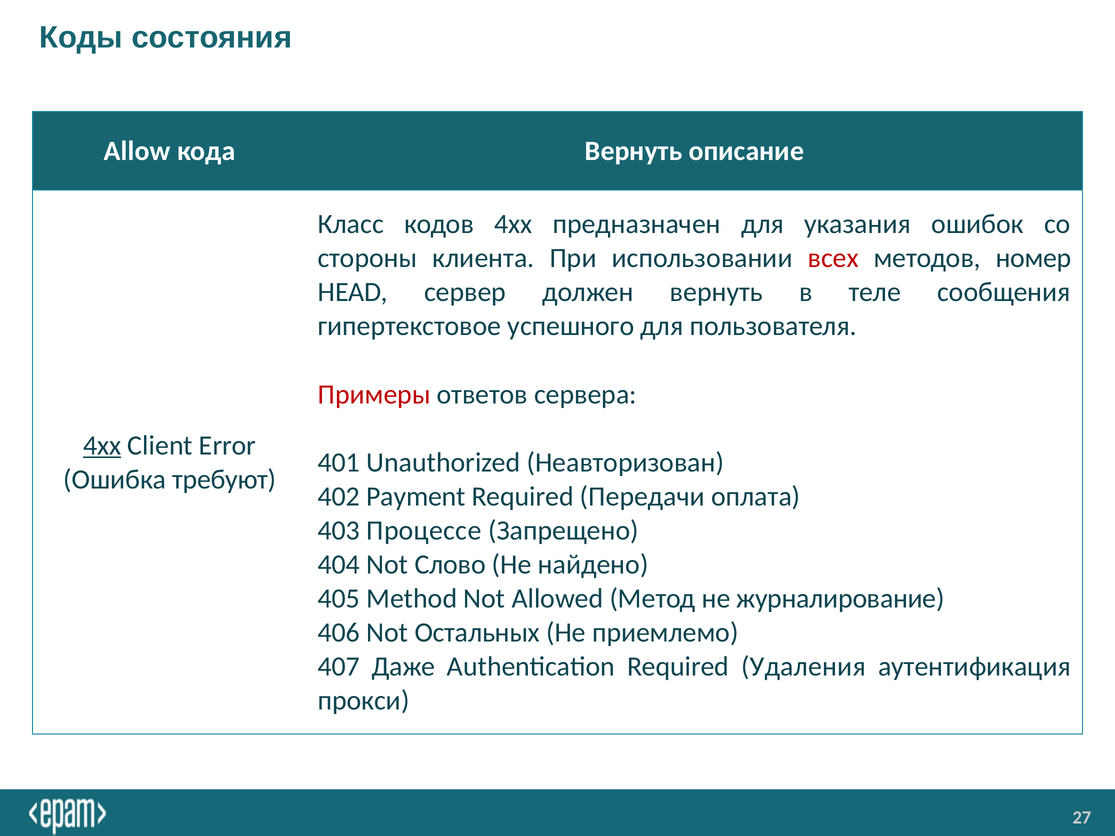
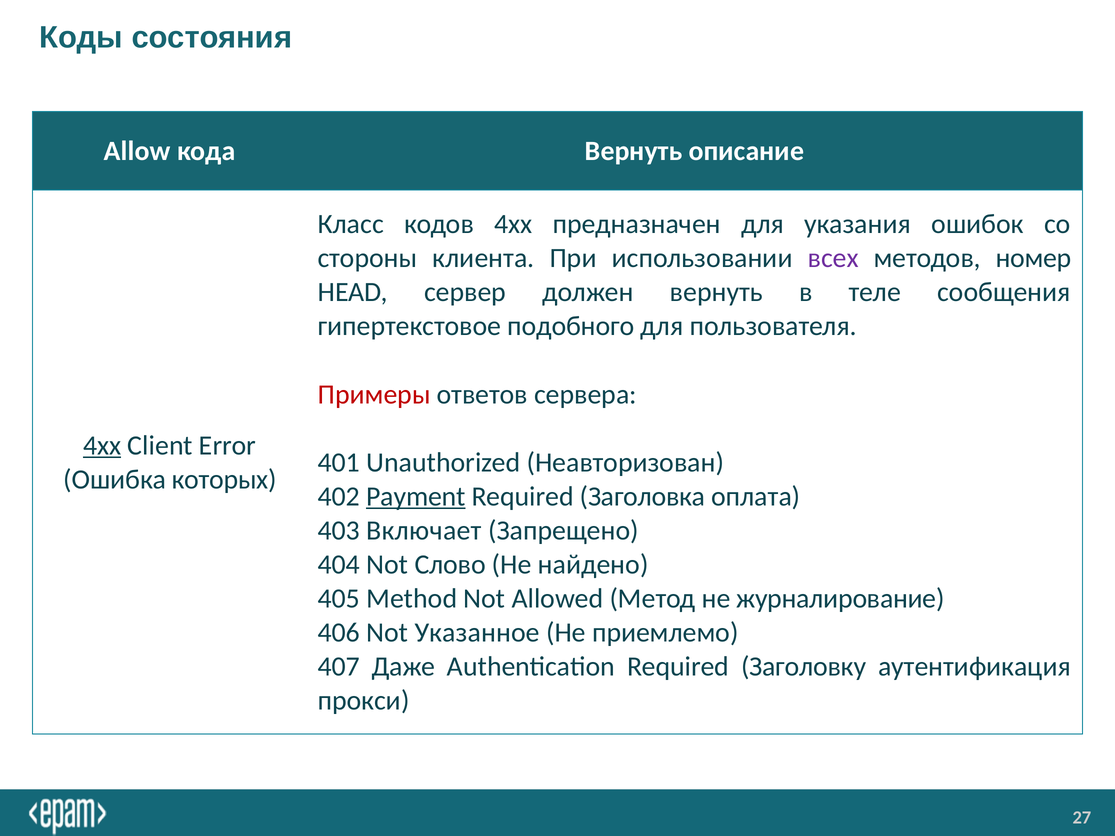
всех colour: red -> purple
успешного: успешного -> подобного
требуют: требуют -> которых
Payment underline: none -> present
Передачи: Передачи -> Заголовка
Процессе: Процессе -> Включает
Остальных: Остальных -> Указанное
Удаления: Удаления -> Заголовку
